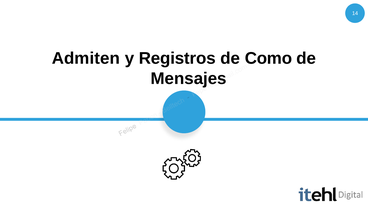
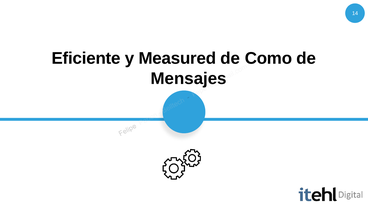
Admiten: Admiten -> Eficiente
Registros: Registros -> Measured
